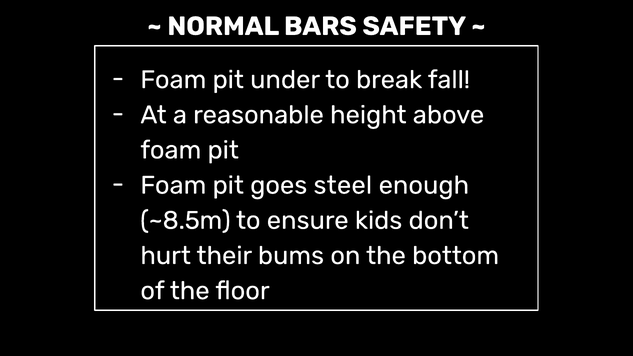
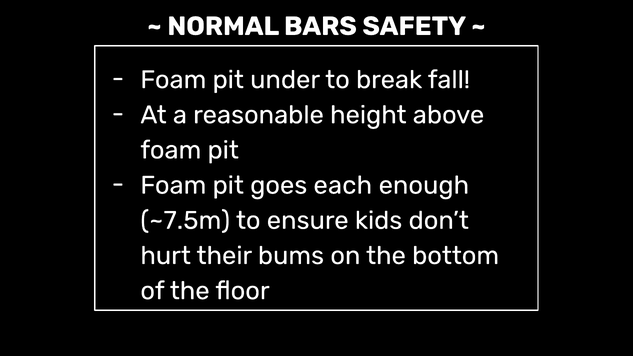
steel: steel -> each
~8.5m: ~8.5m -> ~7.5m
